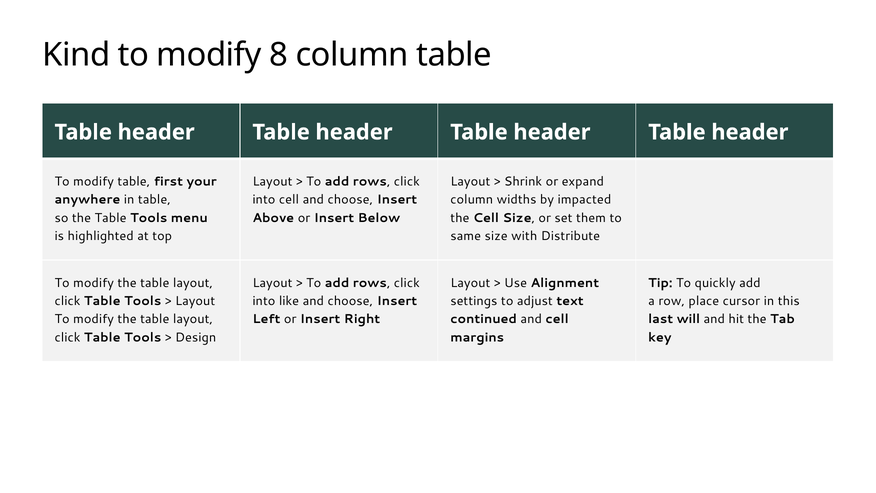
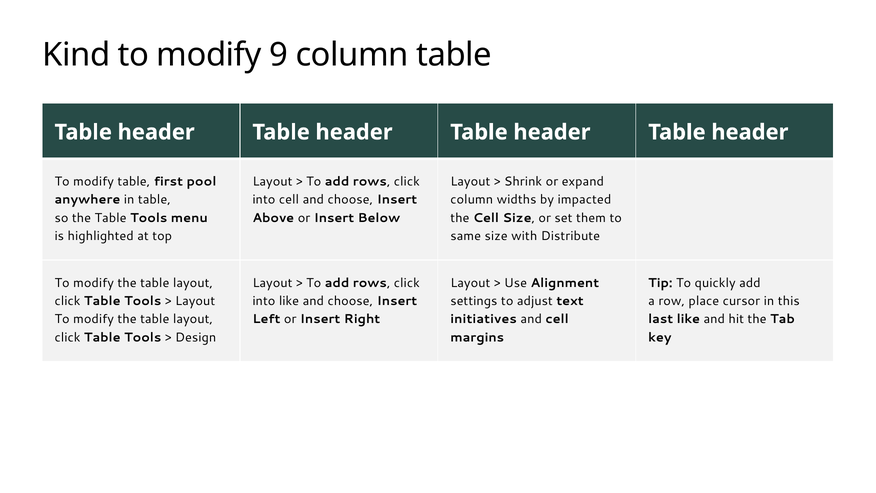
8: 8 -> 9
your: your -> pool
continued: continued -> initiatives
last will: will -> like
